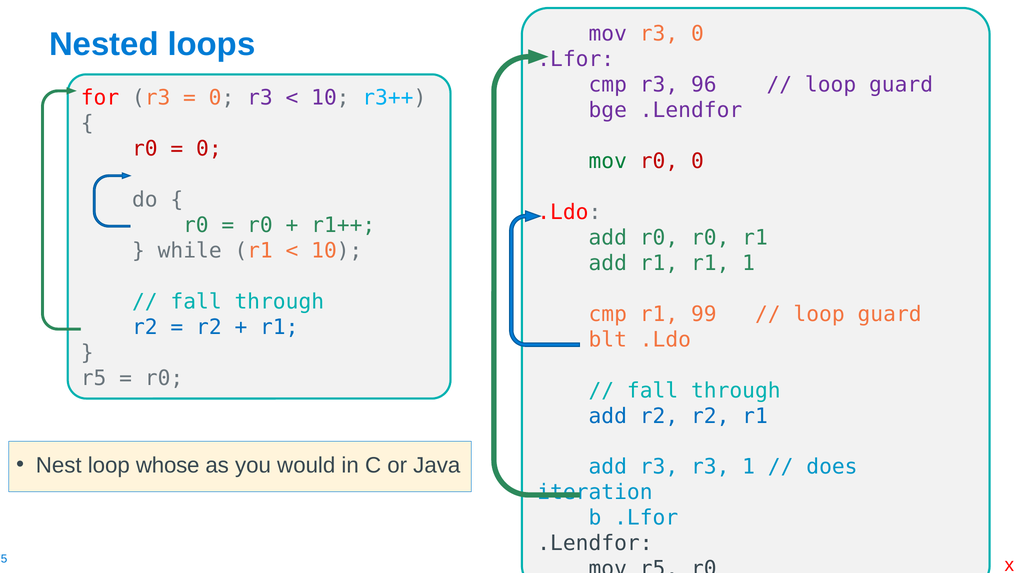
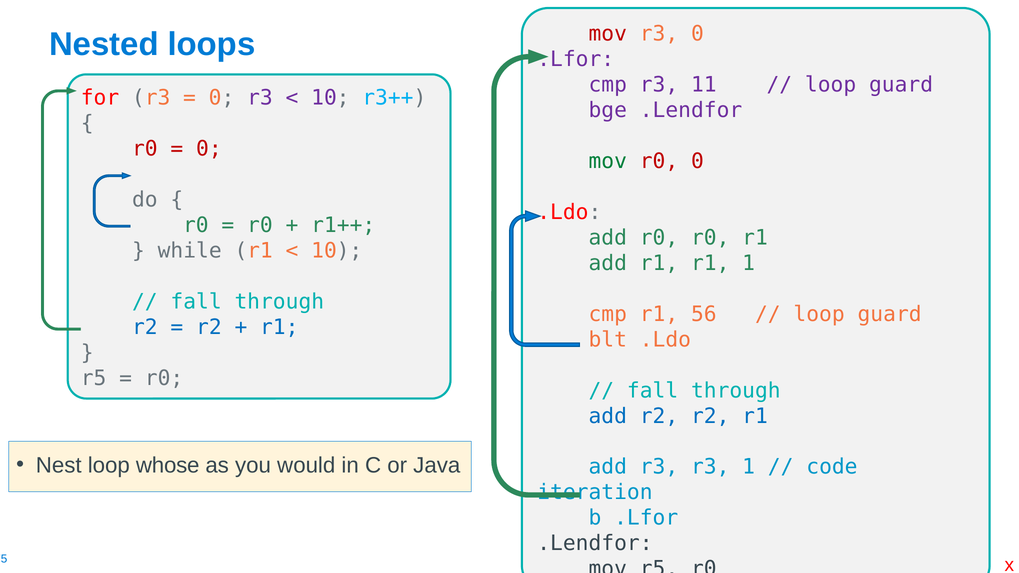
mov at (608, 34) colour: purple -> red
96: 96 -> 11
99: 99 -> 56
does: does -> code
